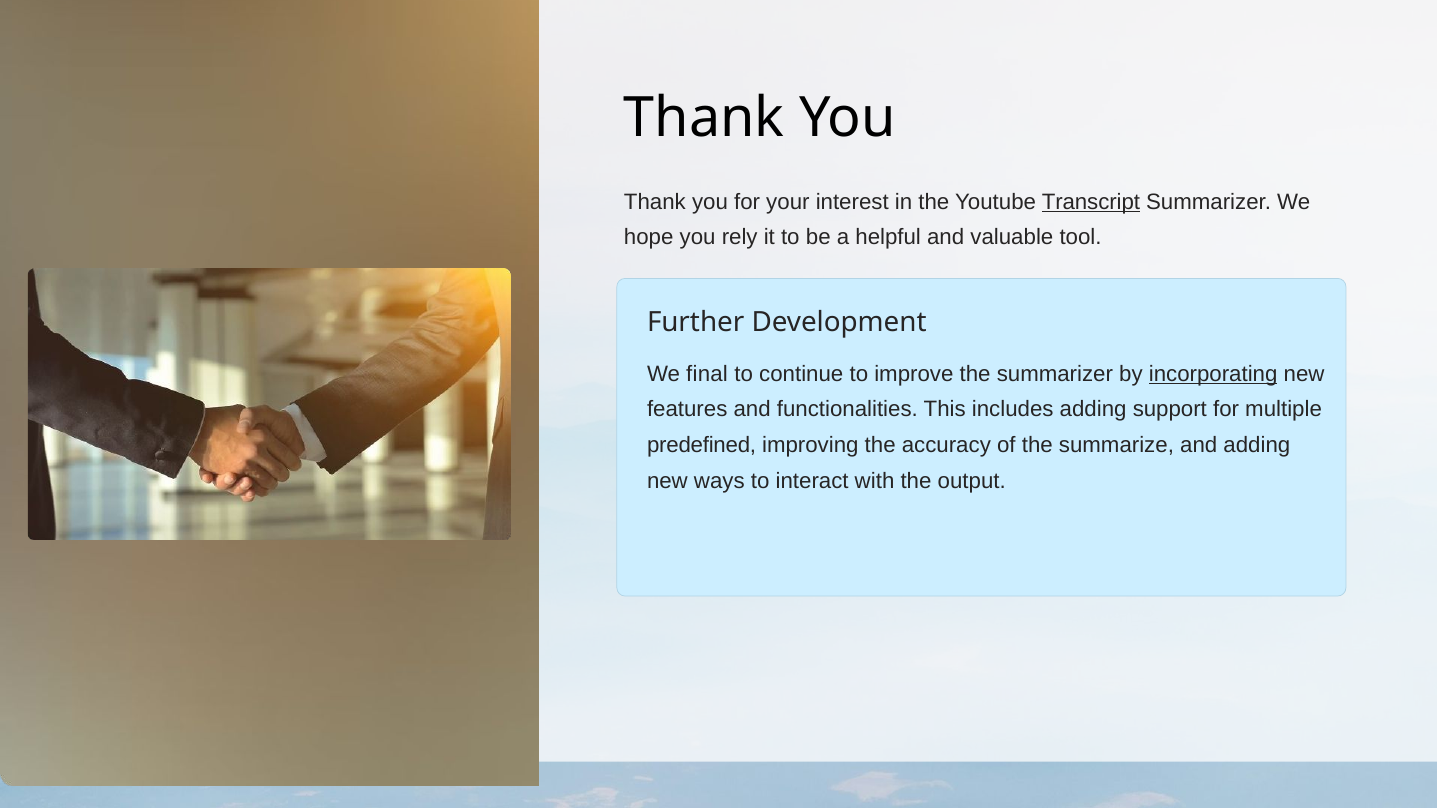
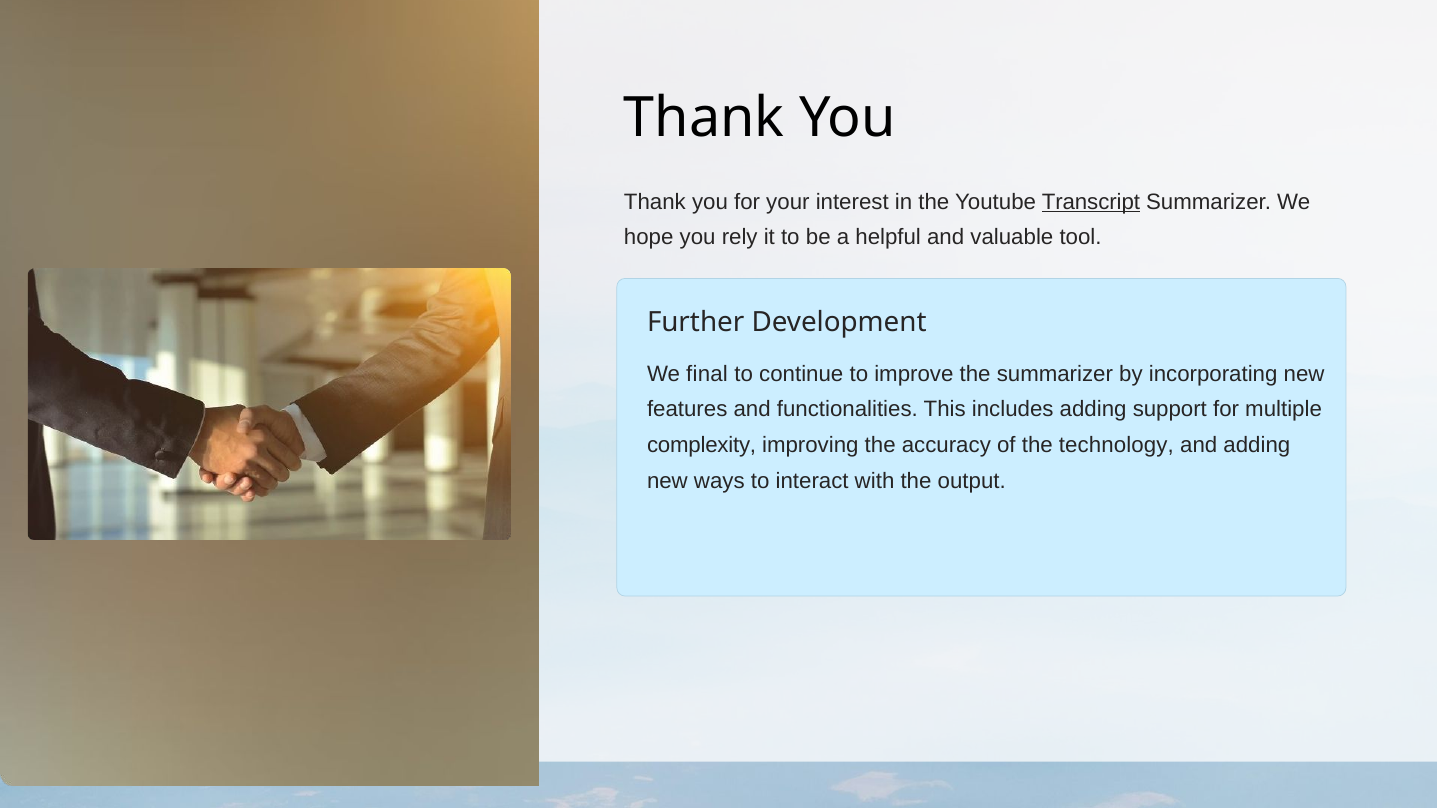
incorporating underline: present -> none
predefined: predefined -> complexity
summarize: summarize -> technology
